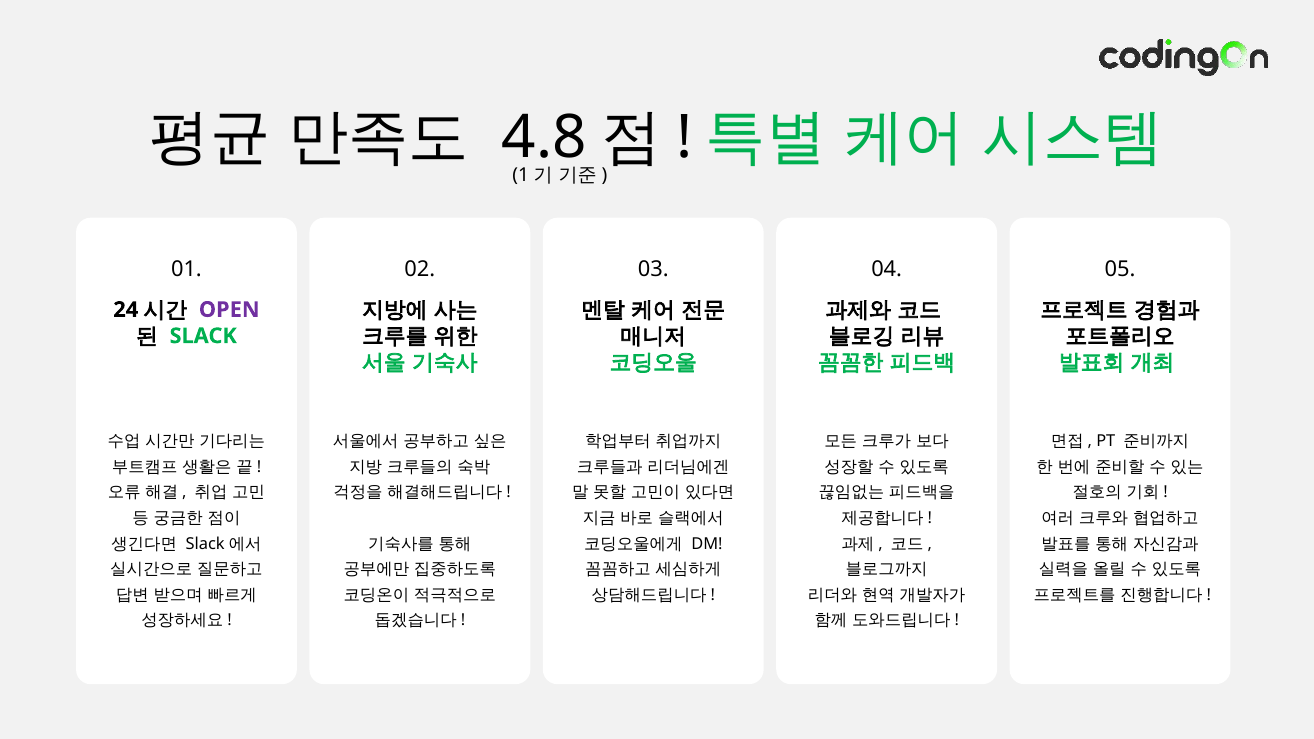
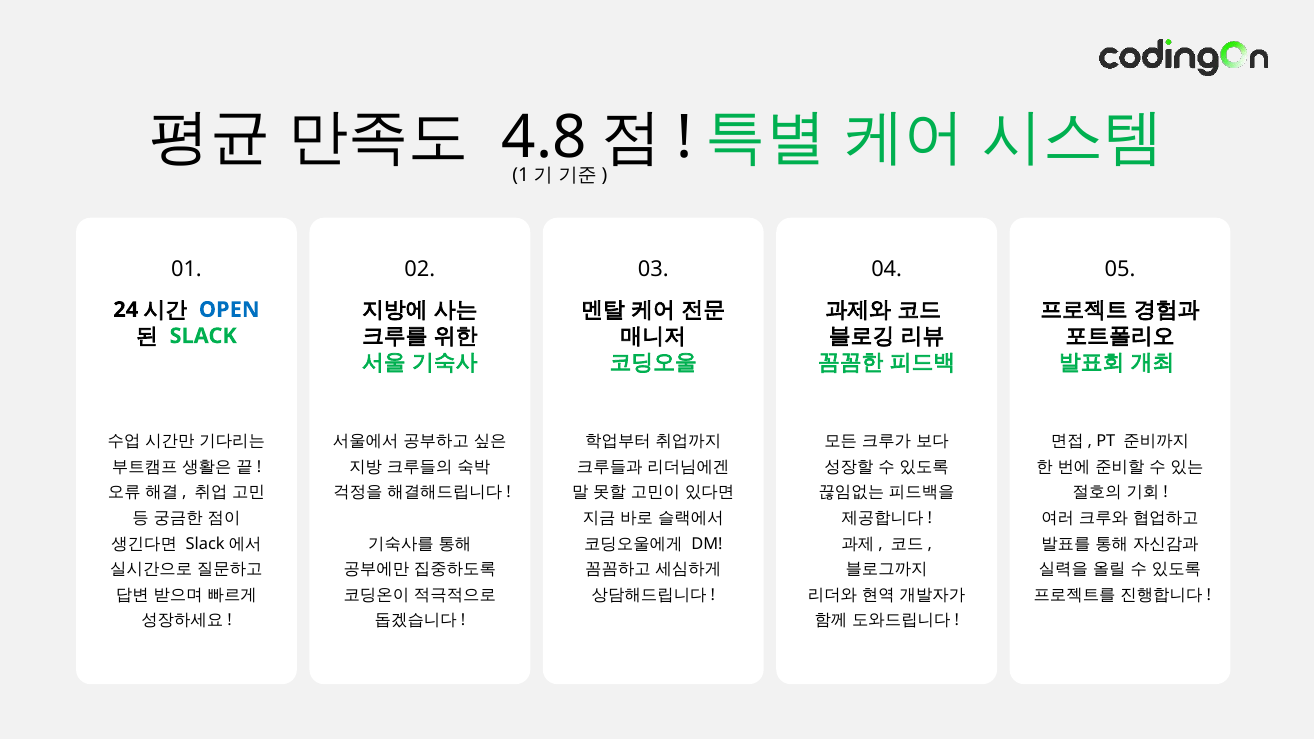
OPEN colour: purple -> blue
